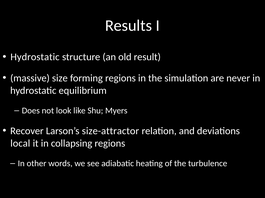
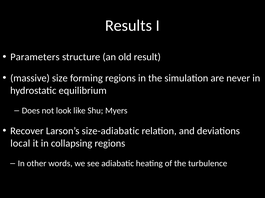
Hydrostatic at (35, 57): Hydrostatic -> Parameters
size-attractor: size-attractor -> size-adiabatic
